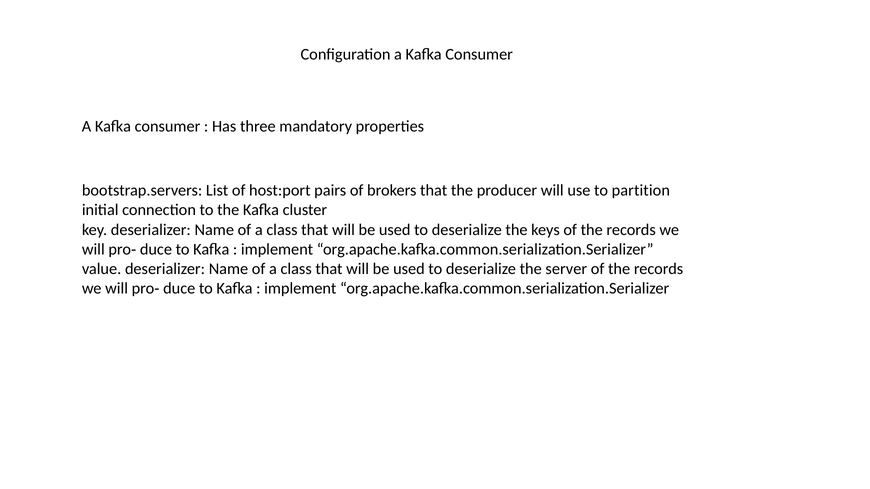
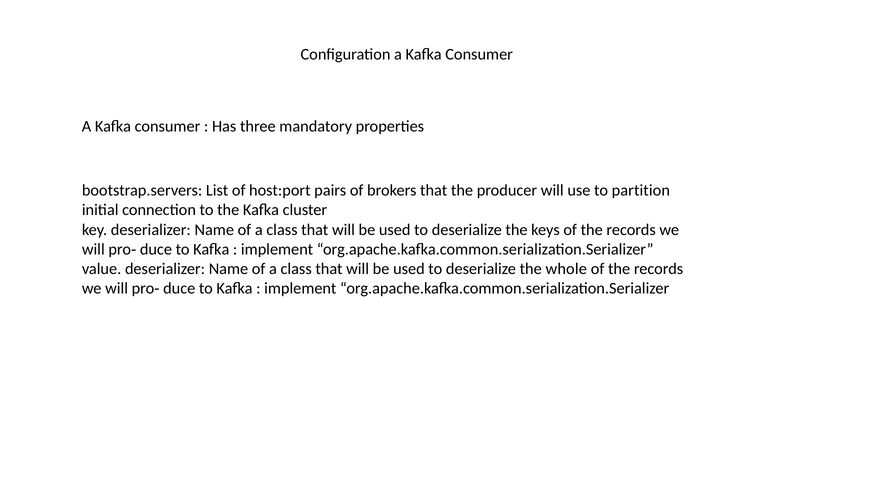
server: server -> whole
